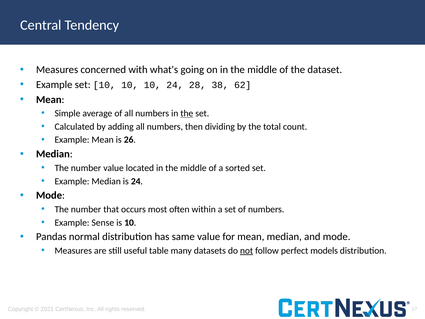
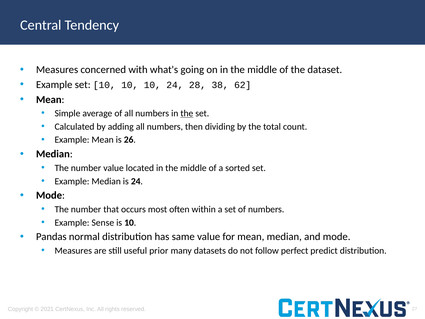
table: table -> prior
not underline: present -> none
models: models -> predict
